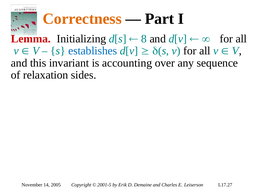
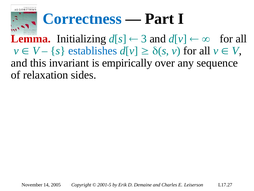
Correctness colour: orange -> blue
8: 8 -> 3
accounting: accounting -> empirically
